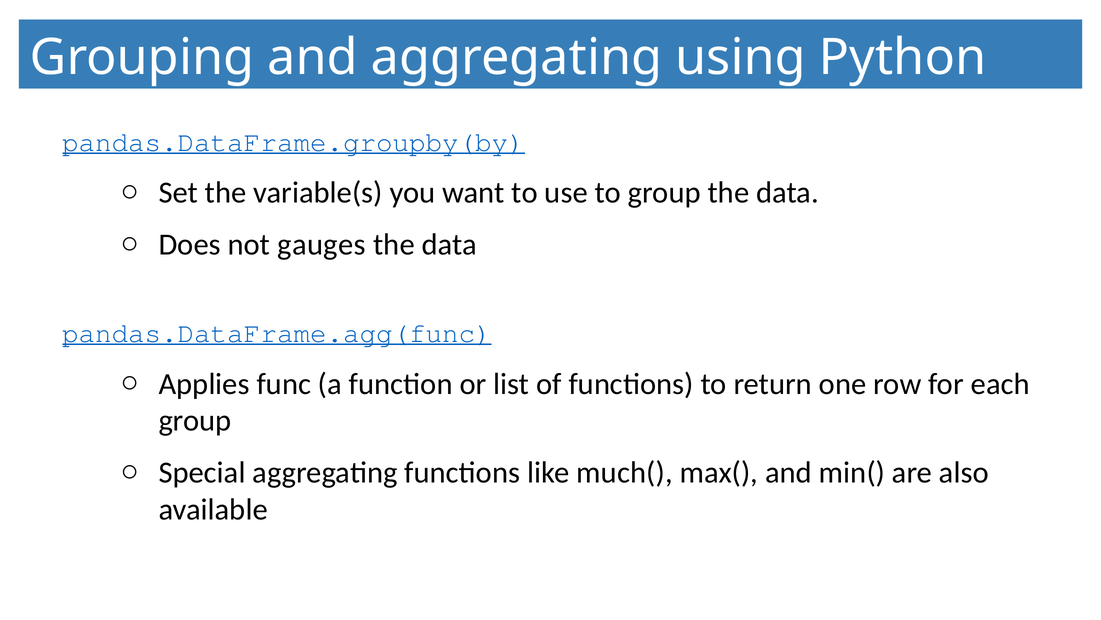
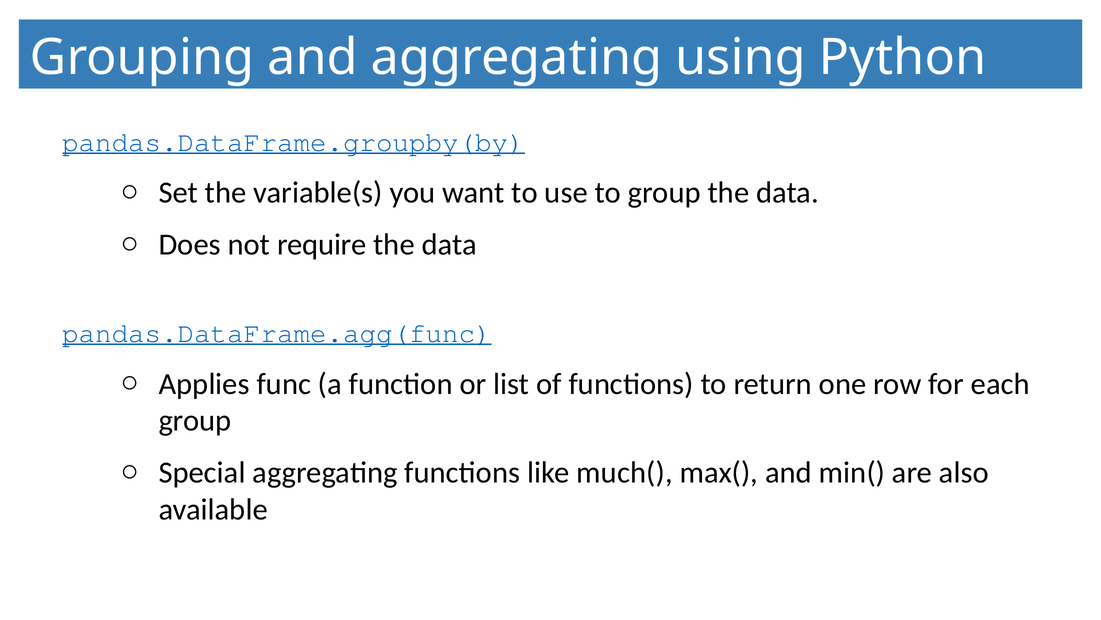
gauges: gauges -> require
